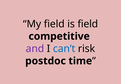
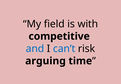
is field: field -> with
and colour: purple -> blue
postdoc: postdoc -> arguing
